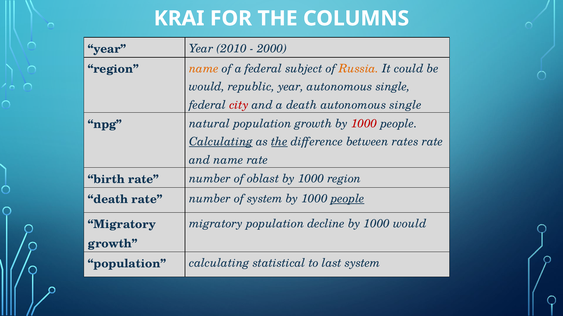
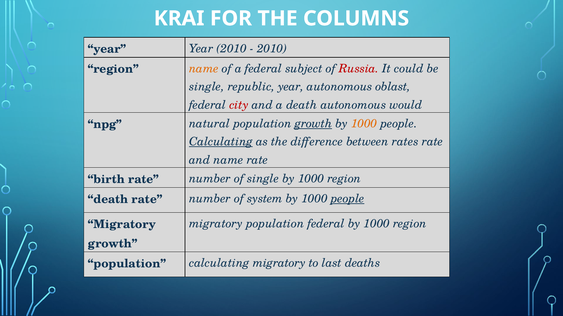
2000 at (272, 49): 2000 -> 2010
Russia colour: orange -> red
would at (207, 87): would -> single
single at (393, 87): single -> oblast
single at (406, 105): single -> would
growth at (314, 124) underline: none -> present
1000 at (364, 124) colour: red -> orange
the at (279, 142) underline: present -> none
of oblast: oblast -> single
population decline: decline -> federal
would at (410, 224): would -> region
calculating statistical: statistical -> migratory
last system: system -> deaths
